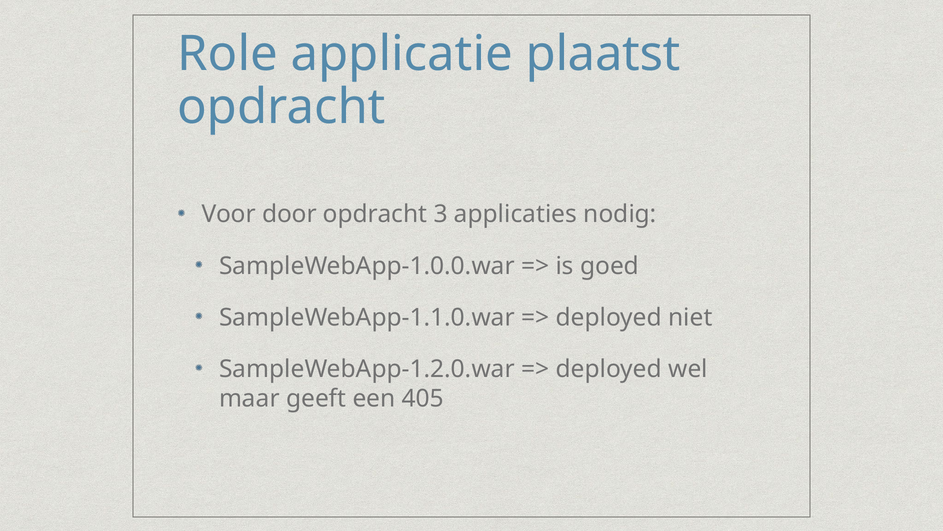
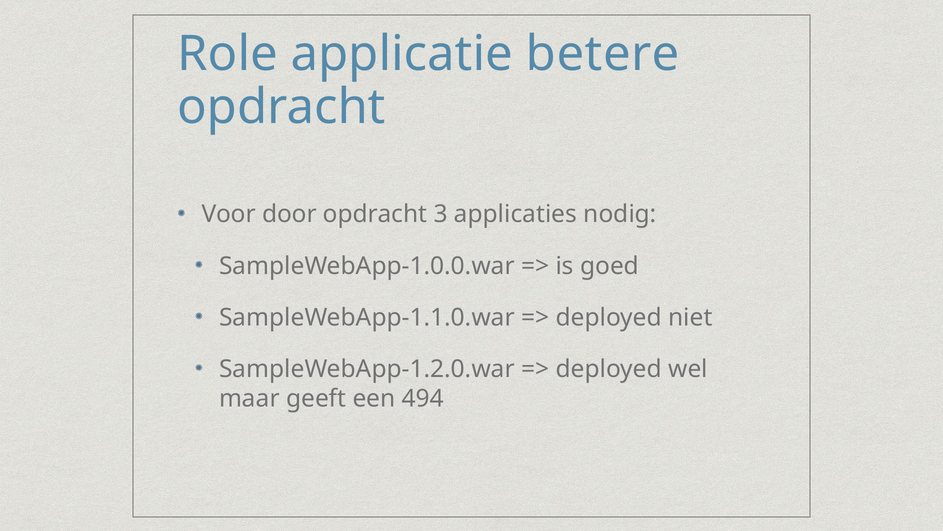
plaatst: plaatst -> betere
405: 405 -> 494
